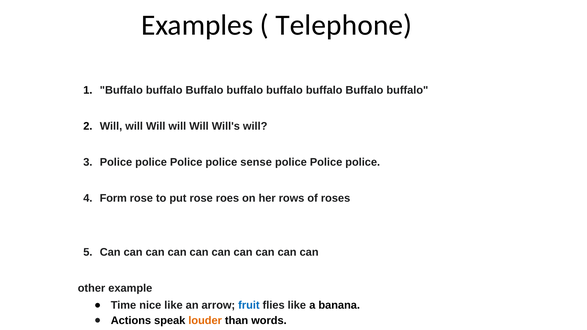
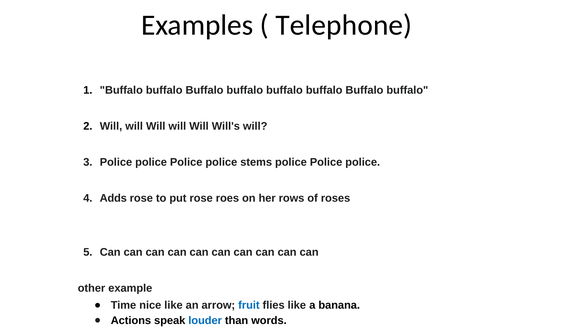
sense: sense -> stems
Form: Form -> Adds
louder colour: orange -> blue
